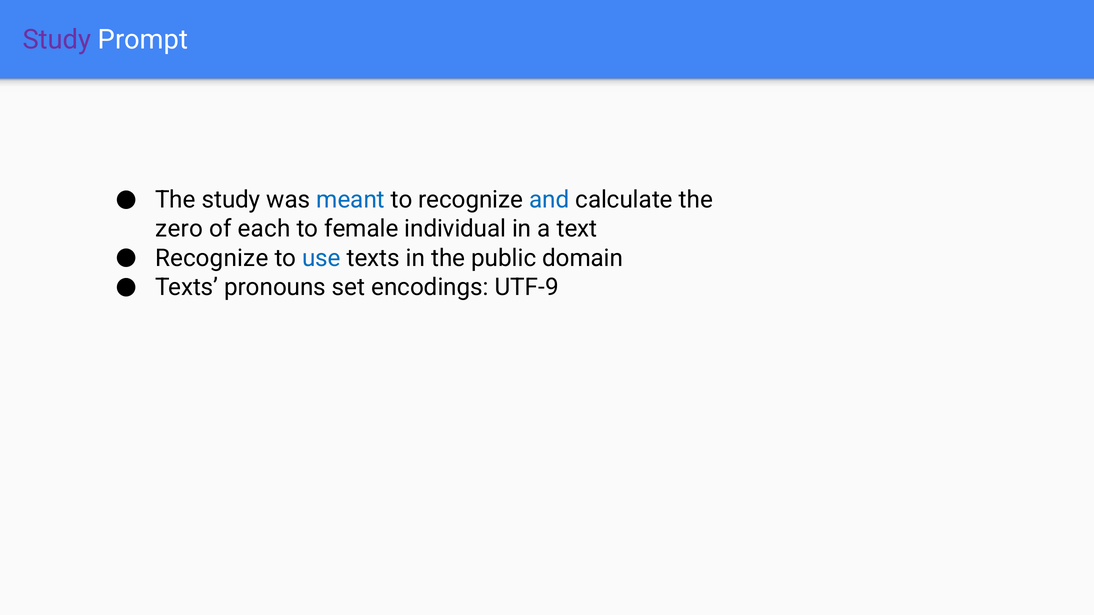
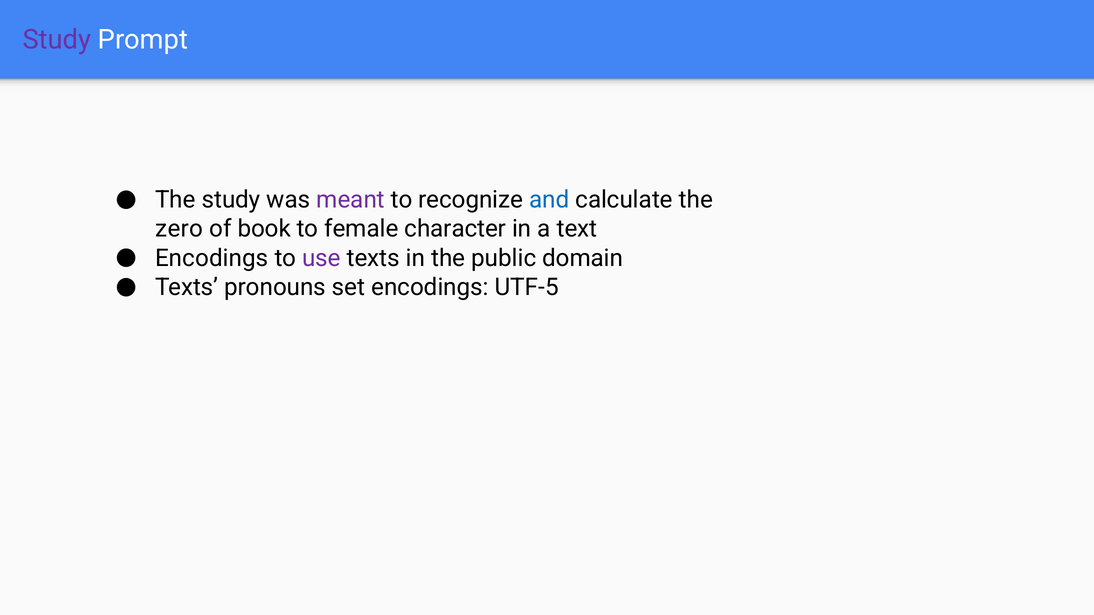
meant colour: blue -> purple
each: each -> book
individual: individual -> character
Recognize at (212, 258): Recognize -> Encodings
use colour: blue -> purple
UTF-9: UTF-9 -> UTF-5
